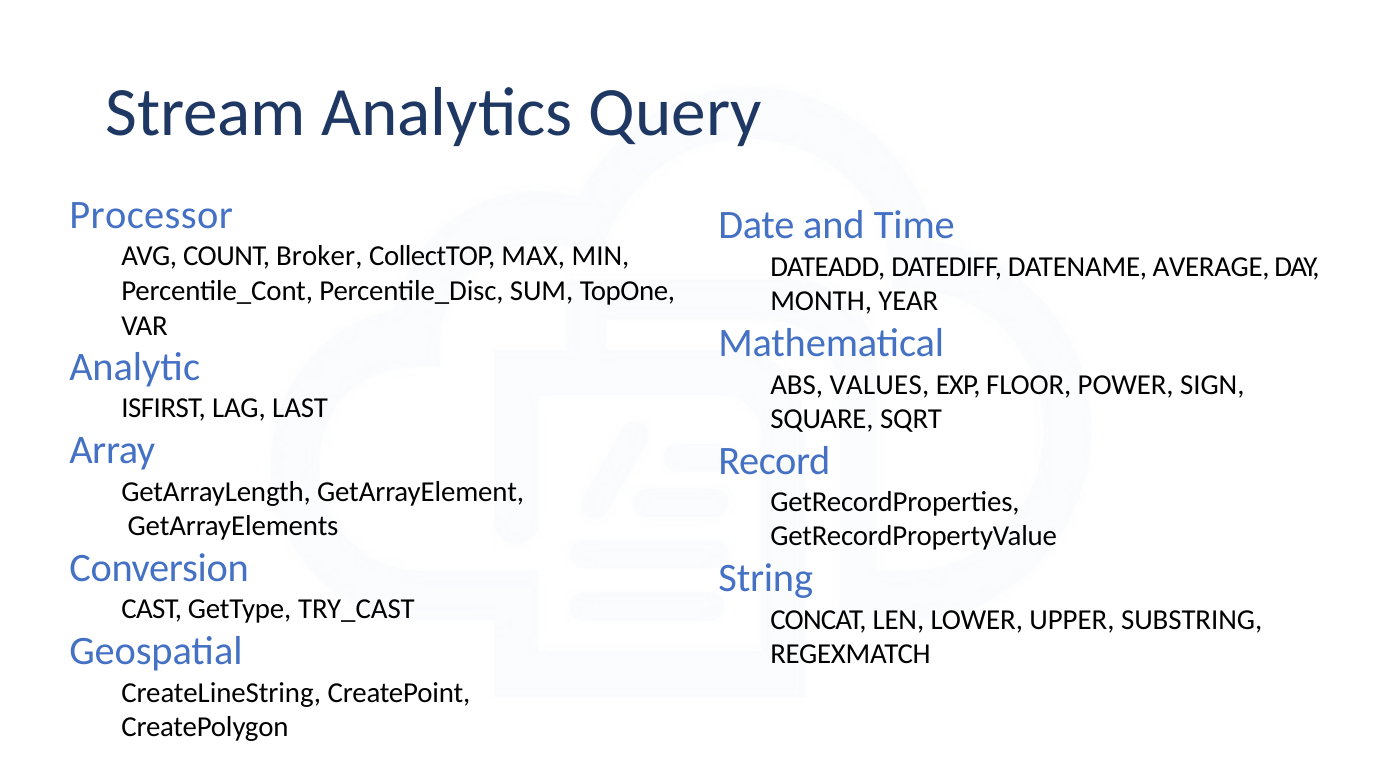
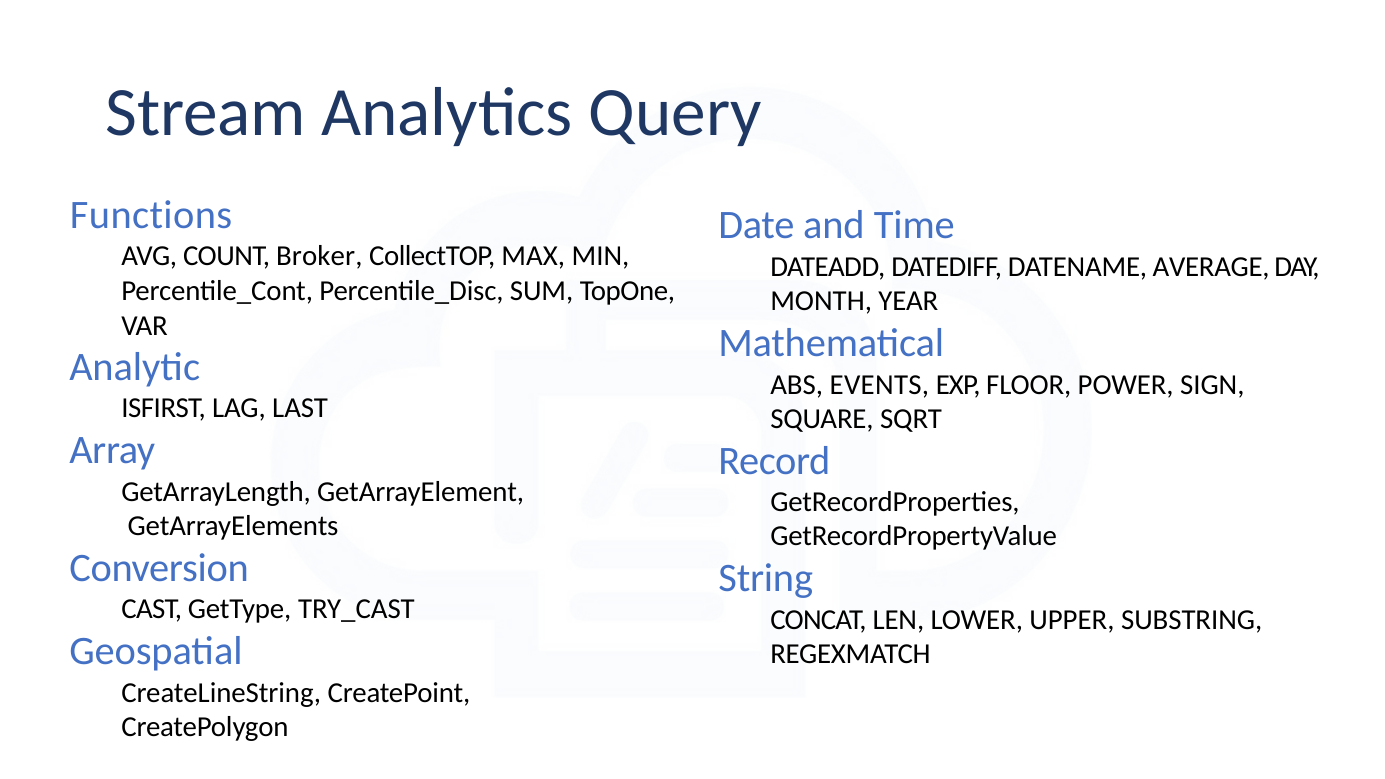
Processor: Processor -> Functions
VALUES: VALUES -> EVENTS
